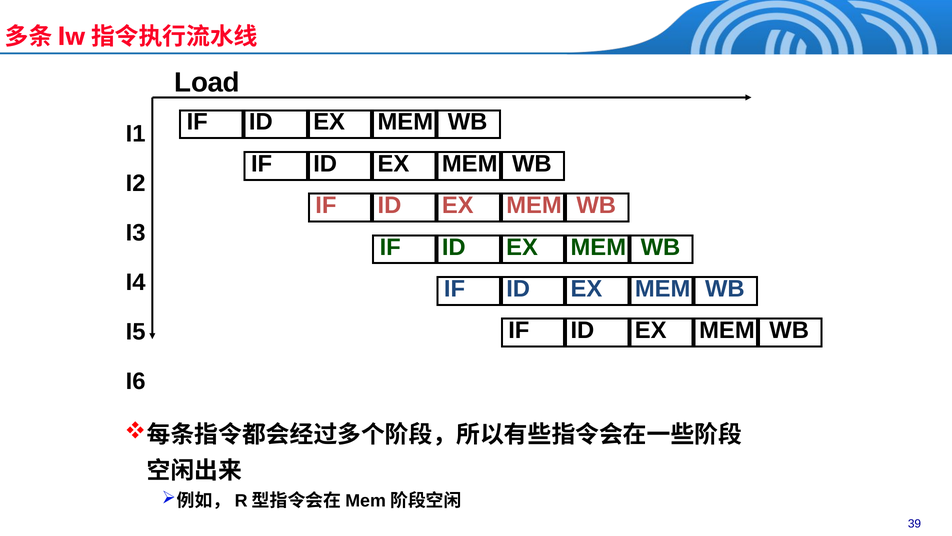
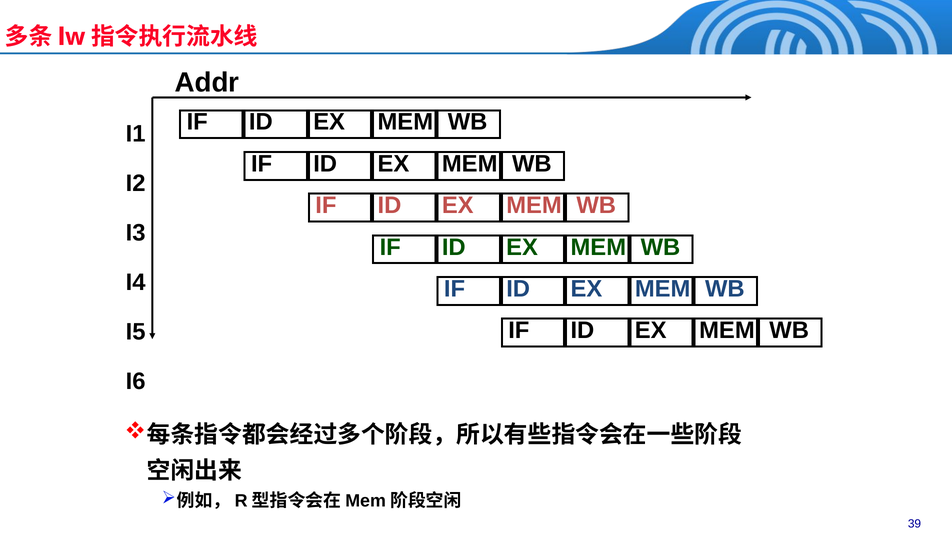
Load: Load -> Addr
